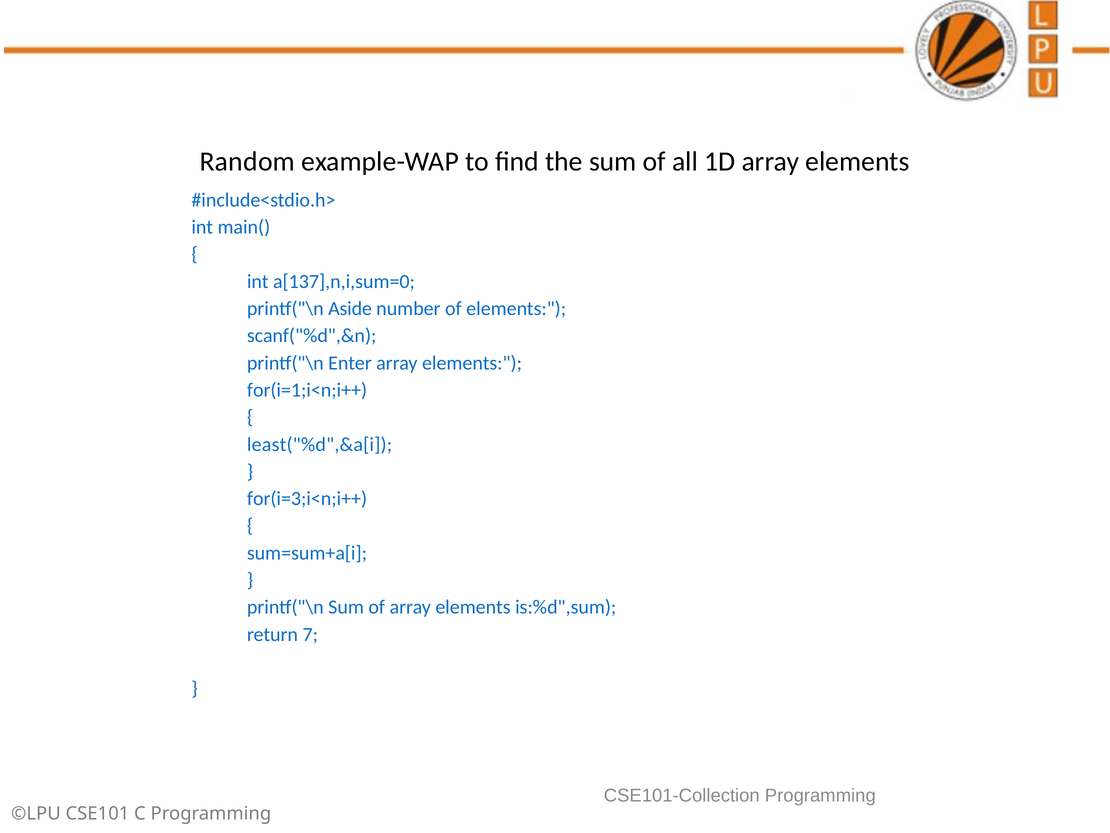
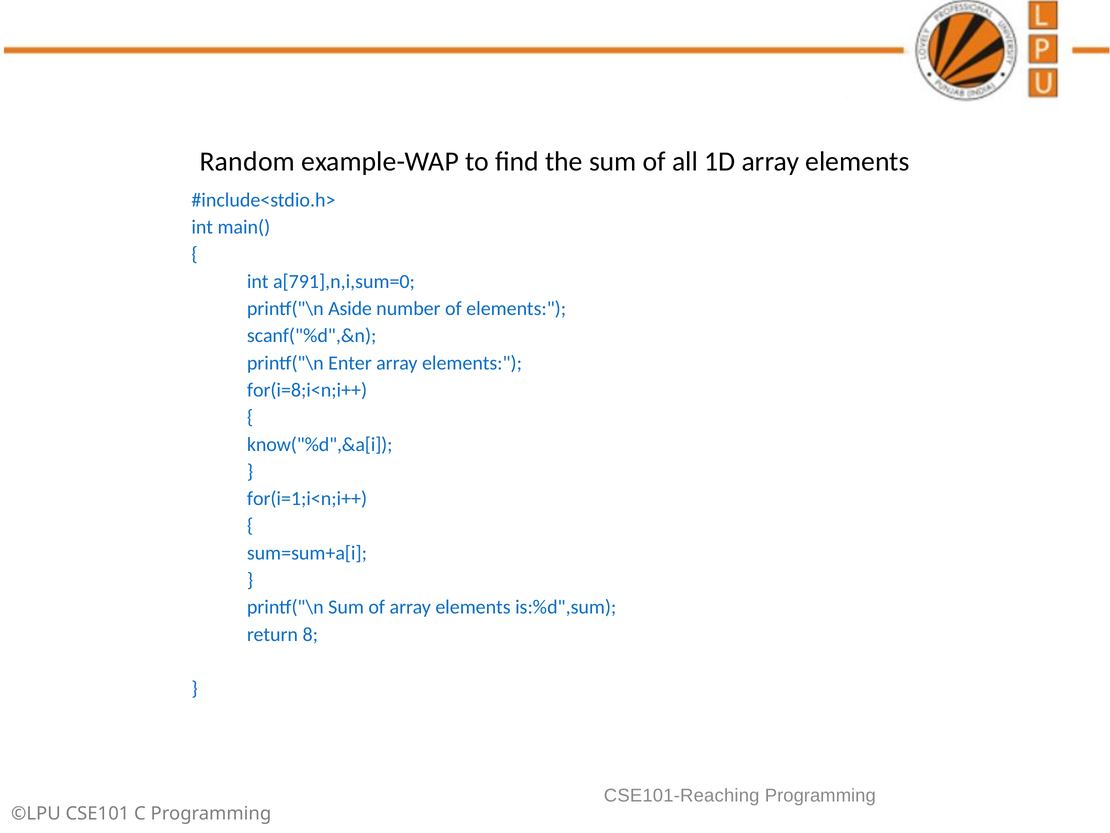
a[137],n,i,sum=0: a[137],n,i,sum=0 -> a[791],n,i,sum=0
for(i=1;i<n;i++: for(i=1;i<n;i++ -> for(i=8;i<n;i++
least("%d",&a[i: least("%d",&a[i -> know("%d",&a[i
for(i=3;i<n;i++: for(i=3;i<n;i++ -> for(i=1;i<n;i++
7: 7 -> 8
CSE101-Collection: CSE101-Collection -> CSE101-Reaching
